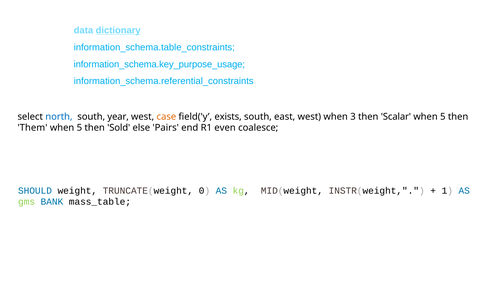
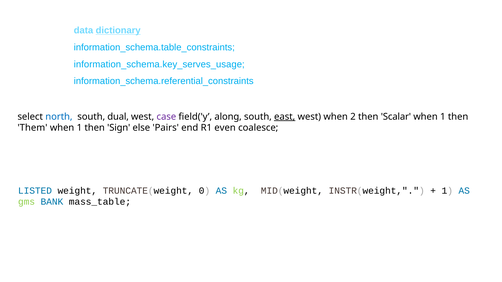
information_schema.key_purpose_usage: information_schema.key_purpose_usage -> information_schema.key_serves_usage
year: year -> dual
case colour: orange -> purple
exists: exists -> along
east underline: none -> present
3: 3 -> 2
5 at (443, 117): 5 -> 1
5 at (79, 128): 5 -> 1
Sold: Sold -> Sign
SHOULD: SHOULD -> LISTED
